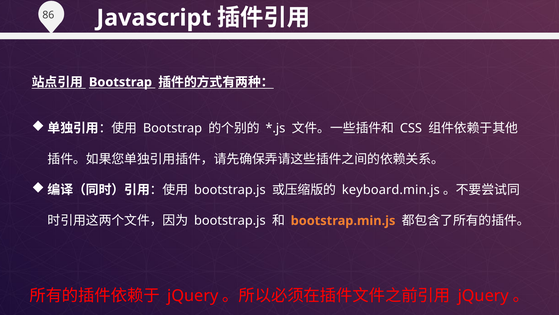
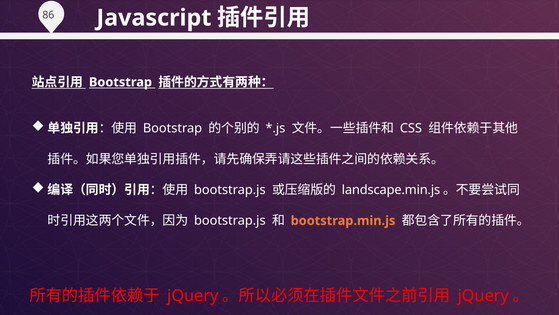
keyboard.min.js: keyboard.min.js -> landscape.min.js
